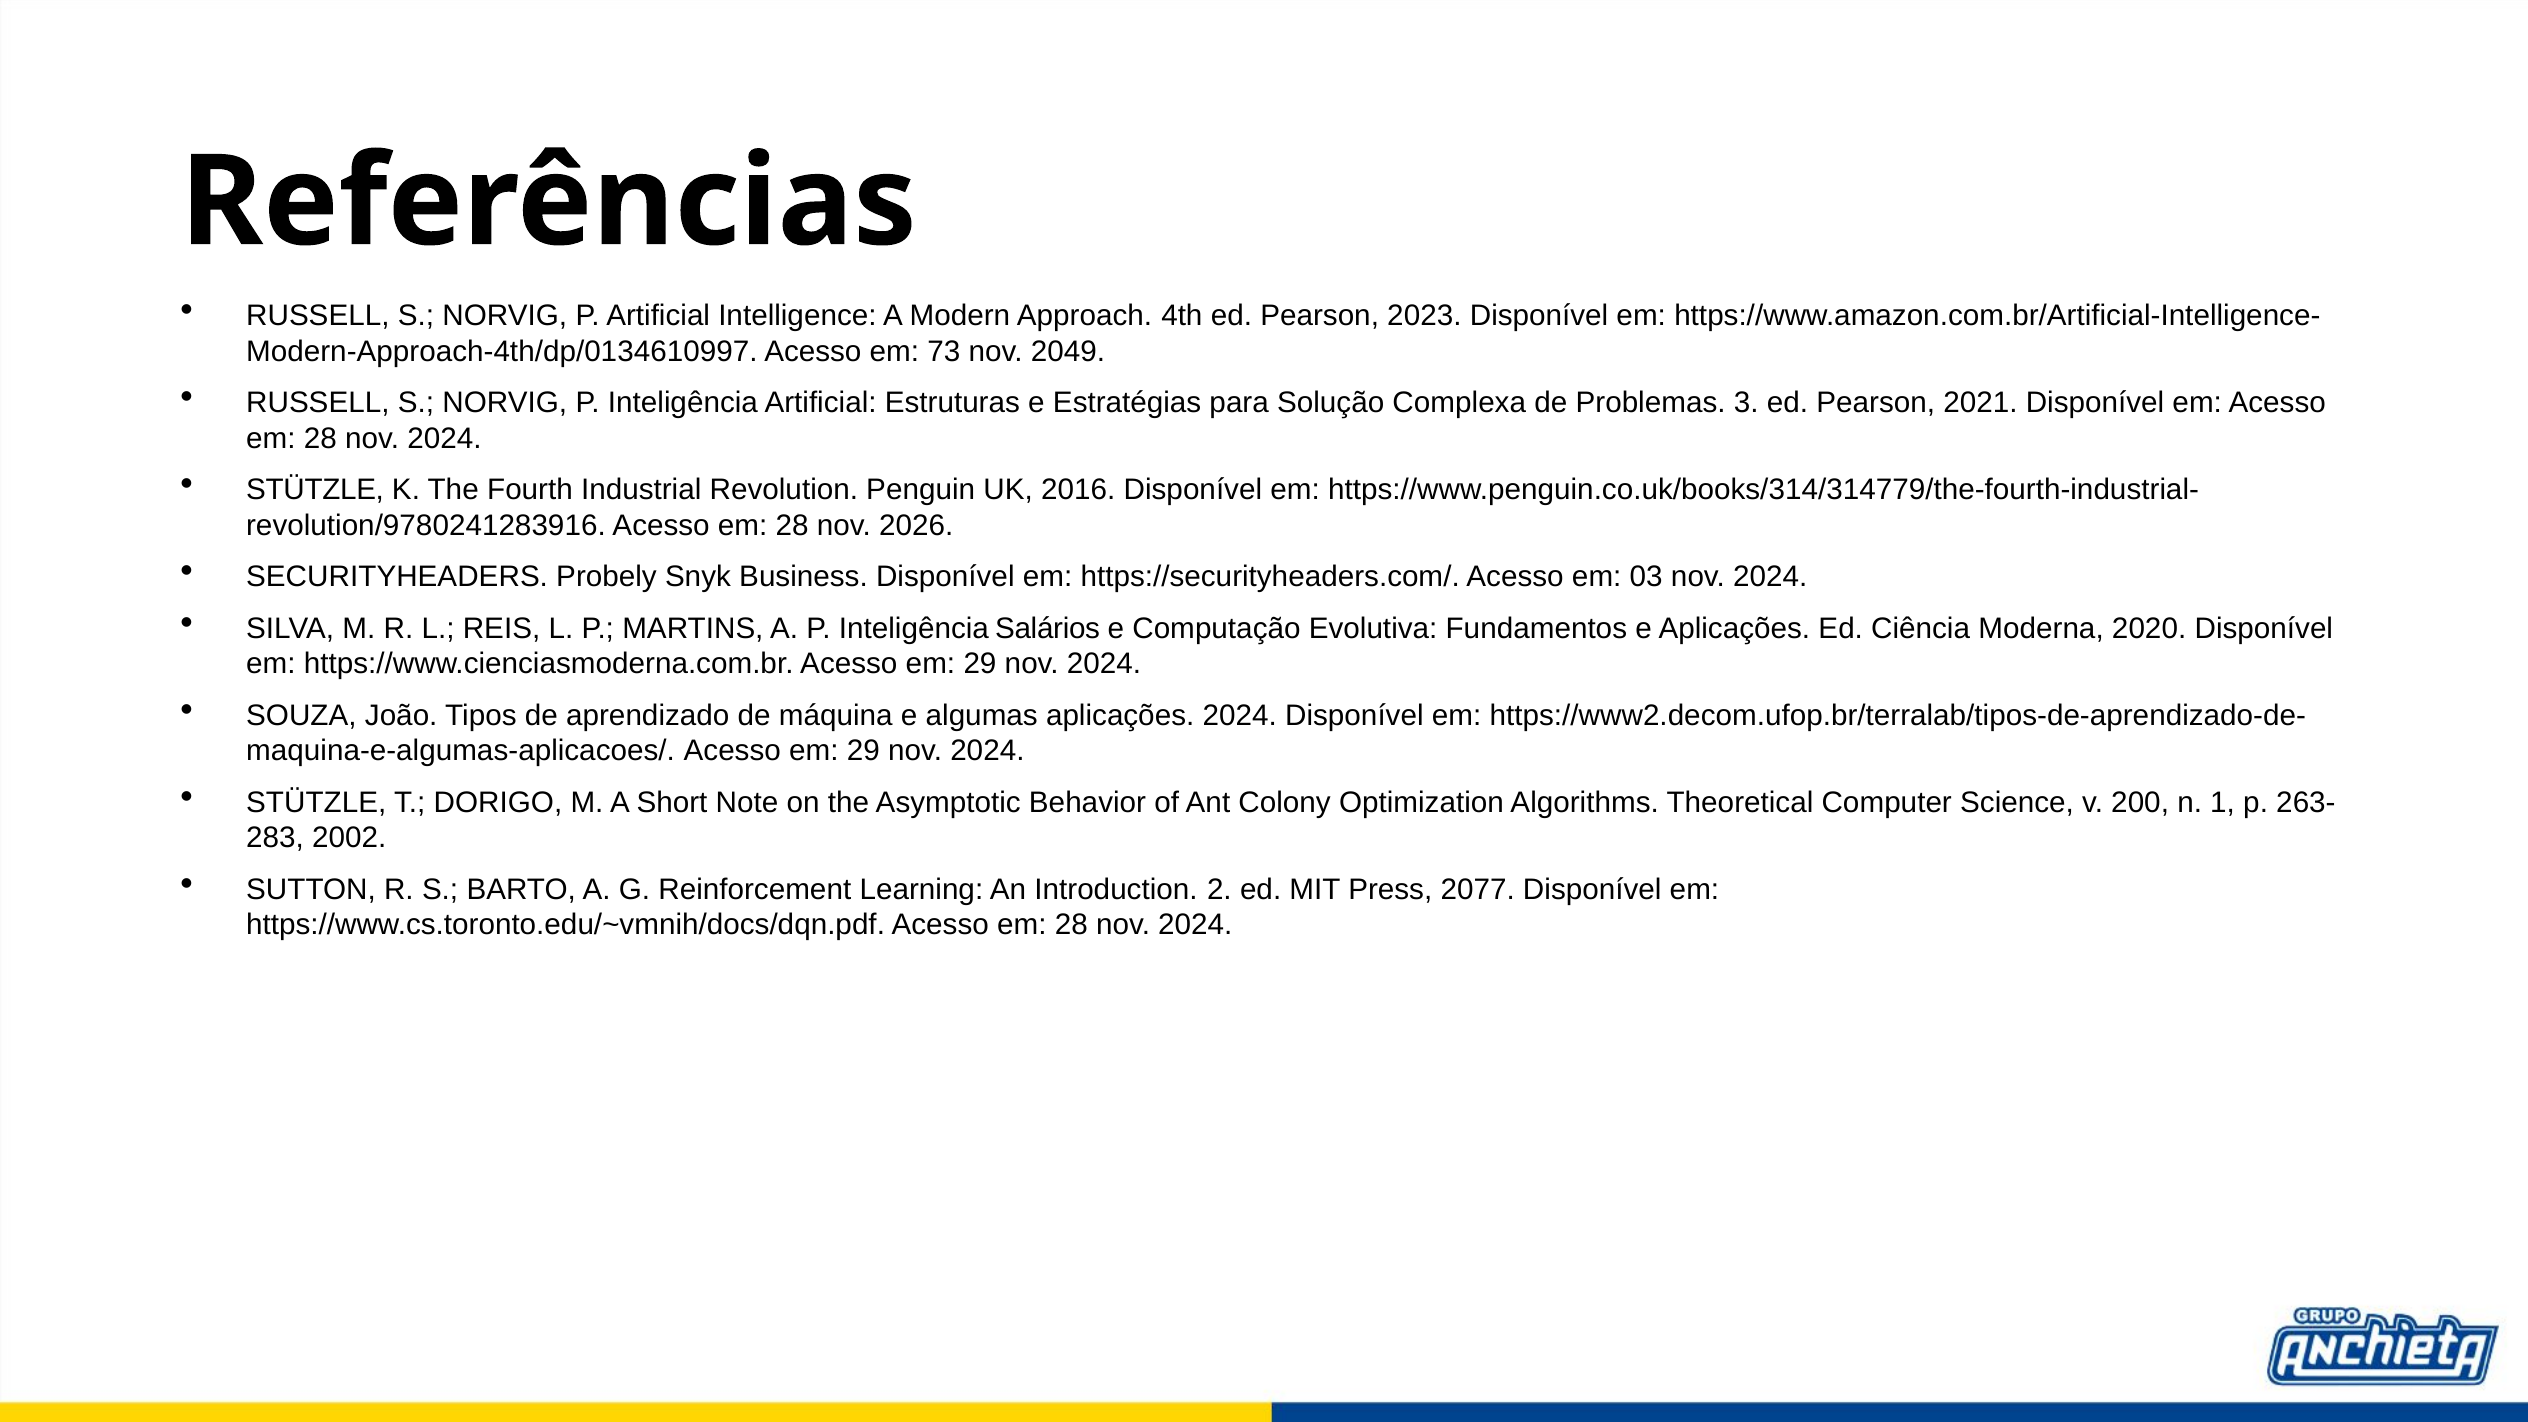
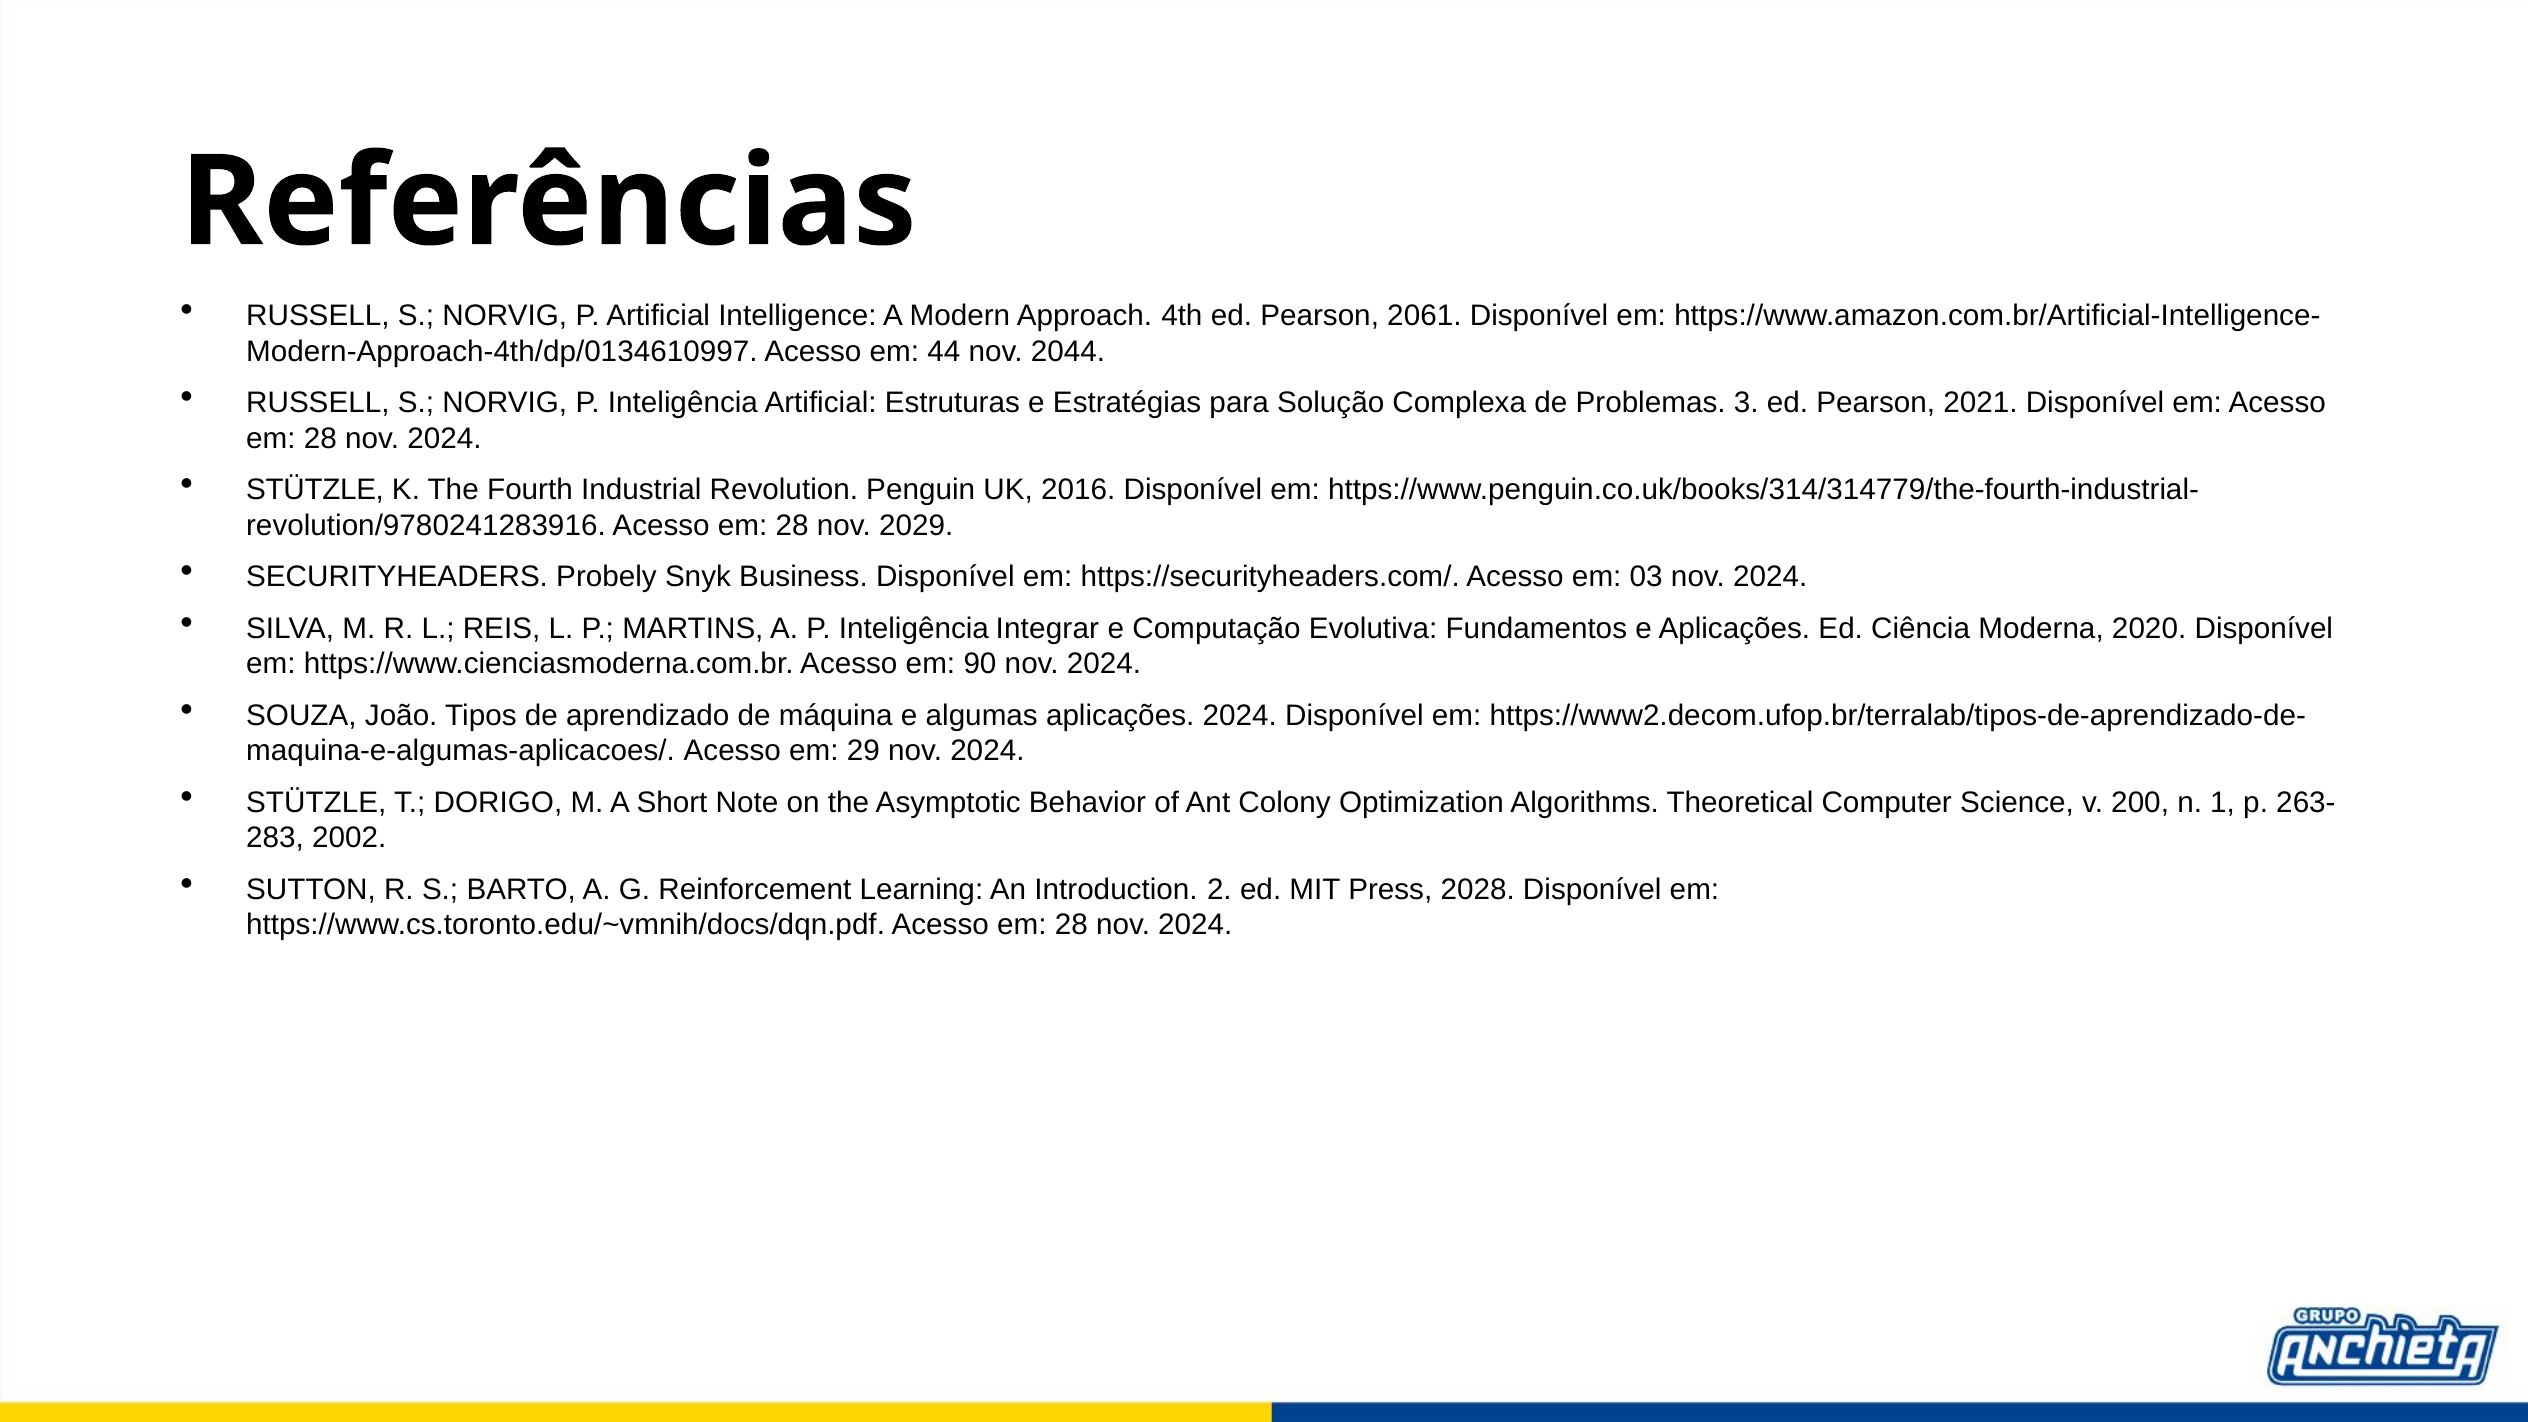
2023: 2023 -> 2061
73: 73 -> 44
2049: 2049 -> 2044
2026: 2026 -> 2029
Salários: Salários -> Integrar
https://www.cienciasmoderna.com.br Acesso em 29: 29 -> 90
2077: 2077 -> 2028
